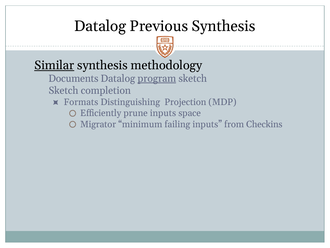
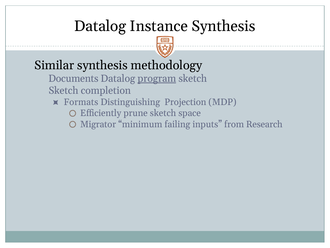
Previous: Previous -> Instance
Similar underline: present -> none
prune inputs: inputs -> sketch
Checkins: Checkins -> Research
